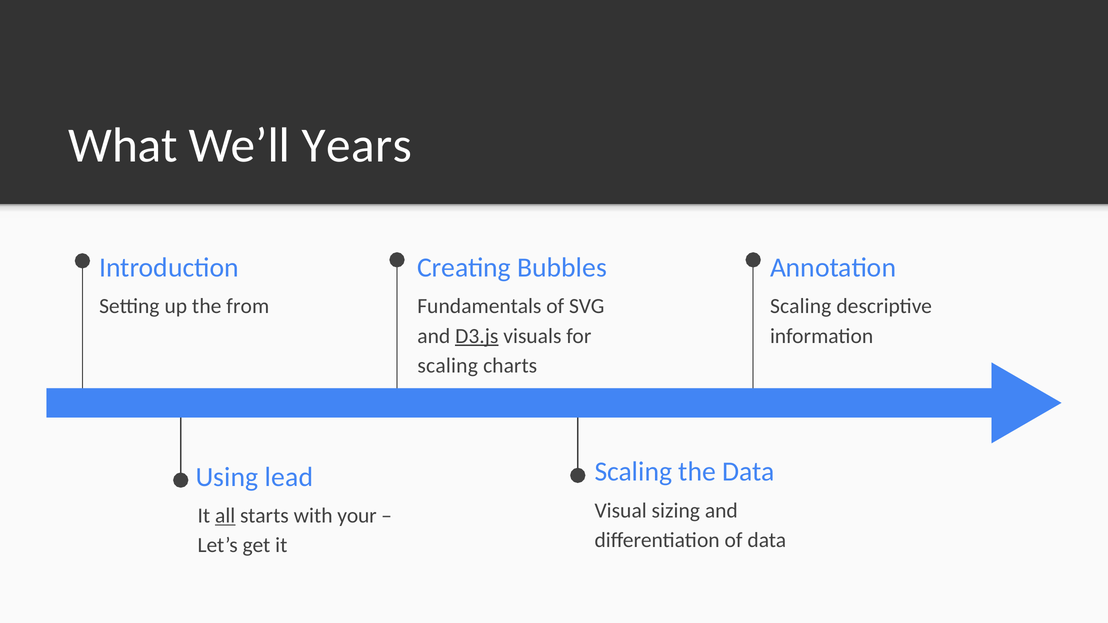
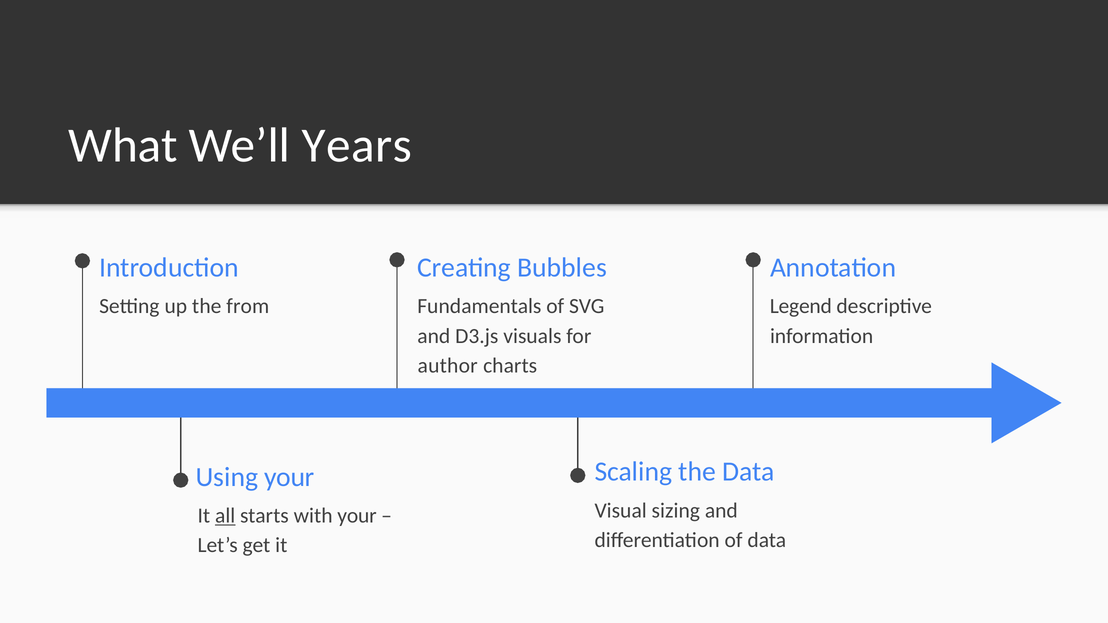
Scaling at (801, 306): Scaling -> Legend
D3.js underline: present -> none
scaling at (448, 366): scaling -> author
Using lead: lead -> your
